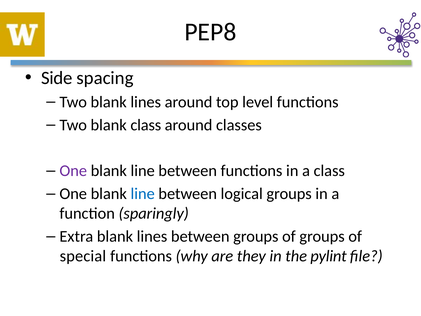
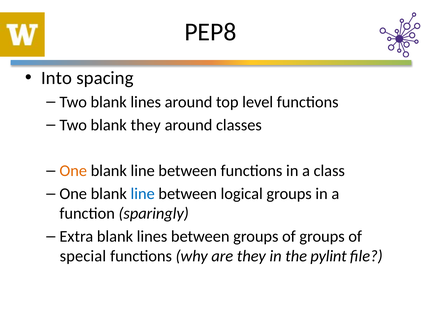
Side: Side -> Into
blank class: class -> they
One at (73, 171) colour: purple -> orange
